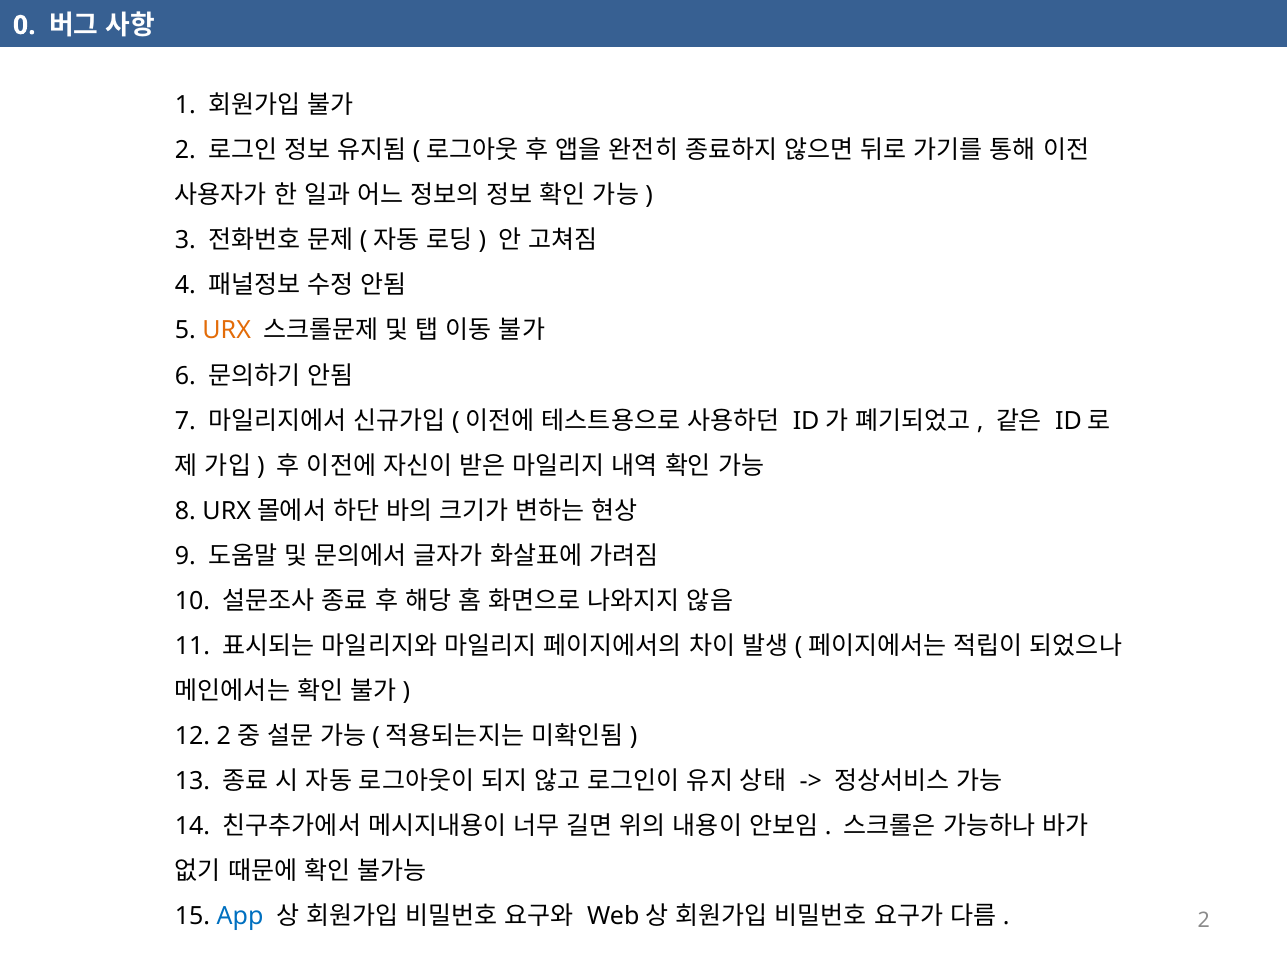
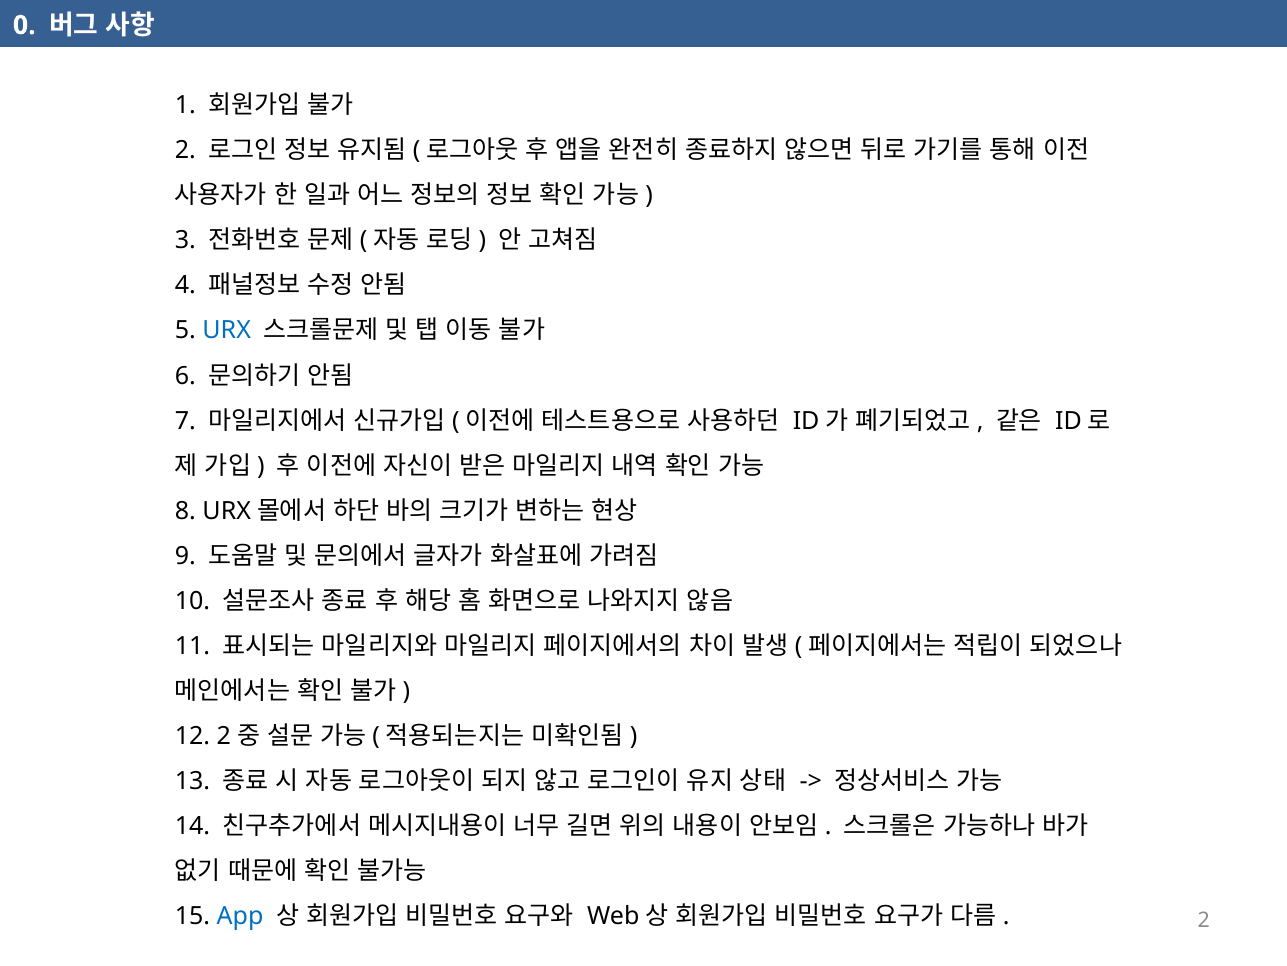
URX colour: orange -> blue
